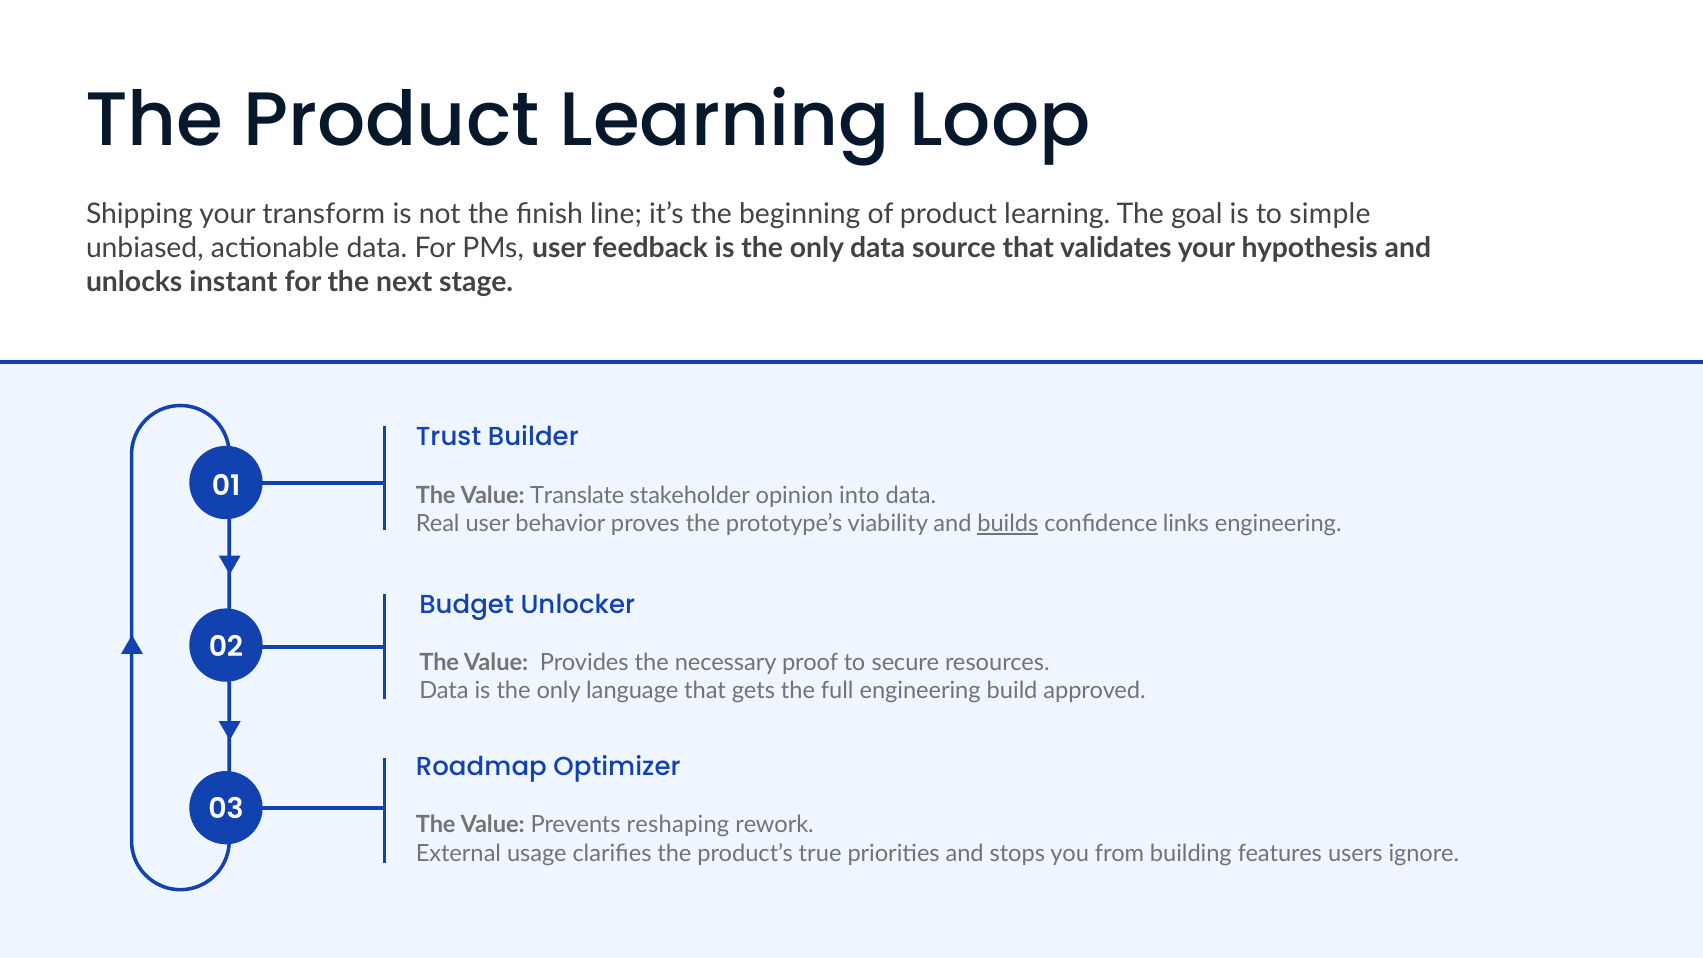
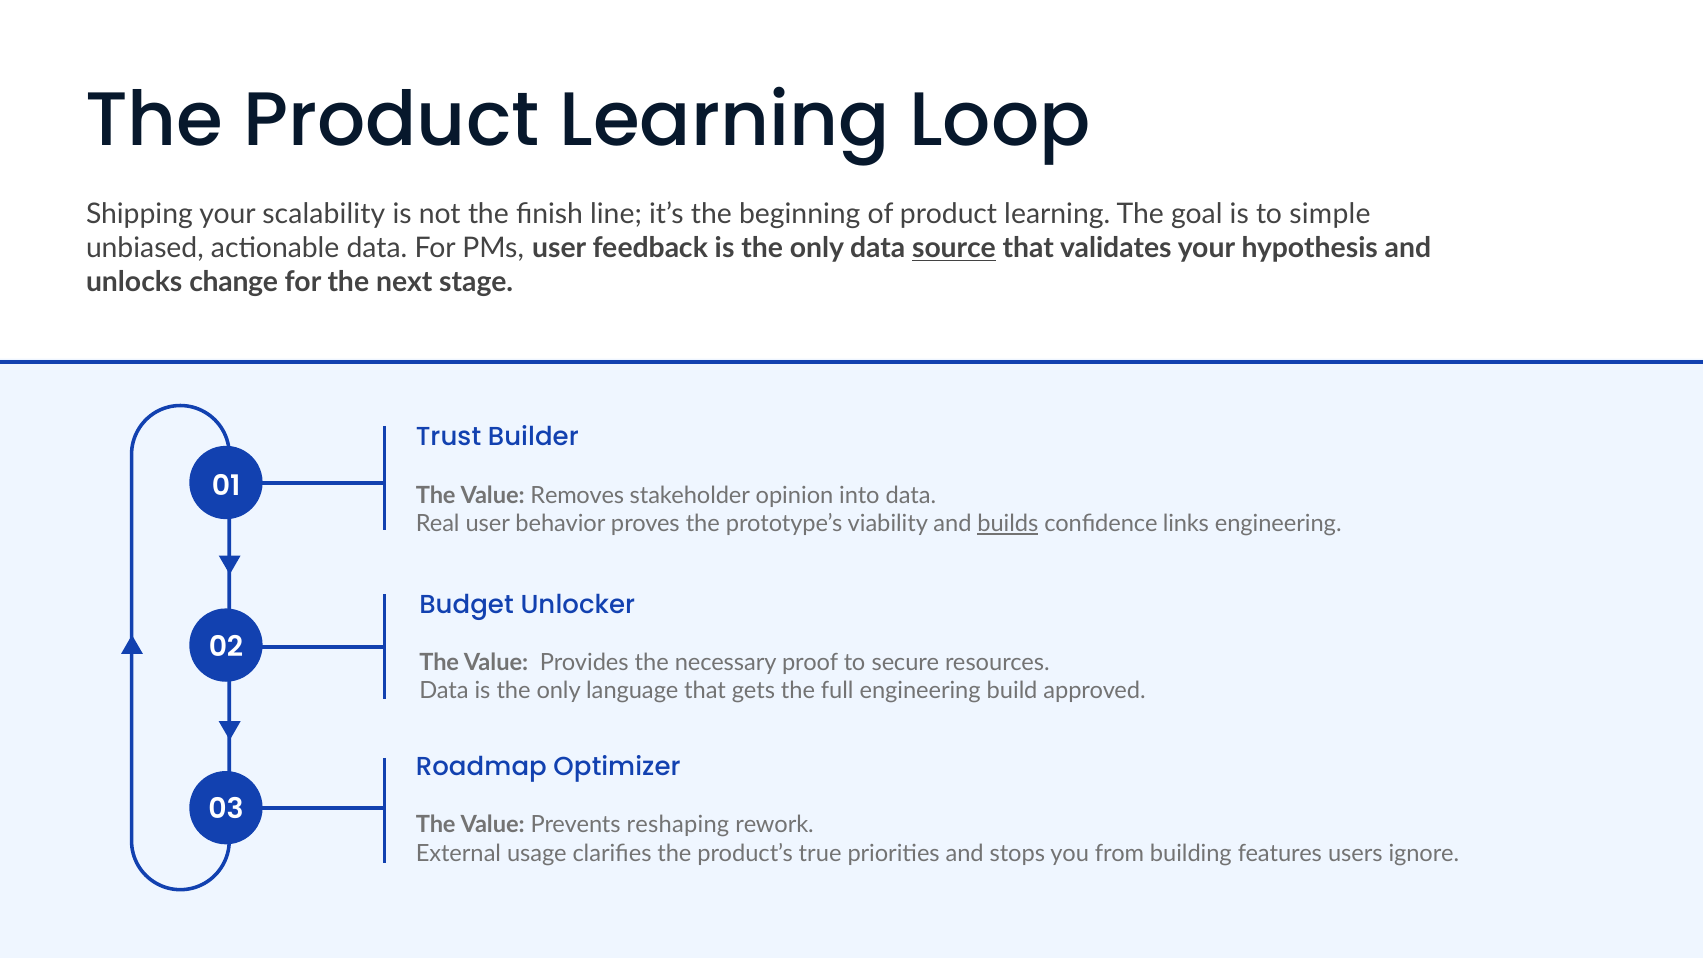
transform: transform -> scalability
source underline: none -> present
instant: instant -> change
Translate: Translate -> Removes
